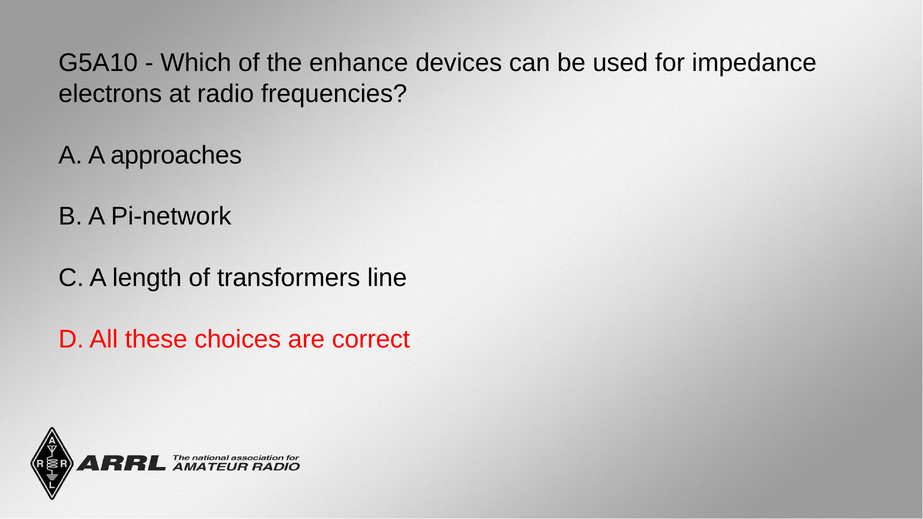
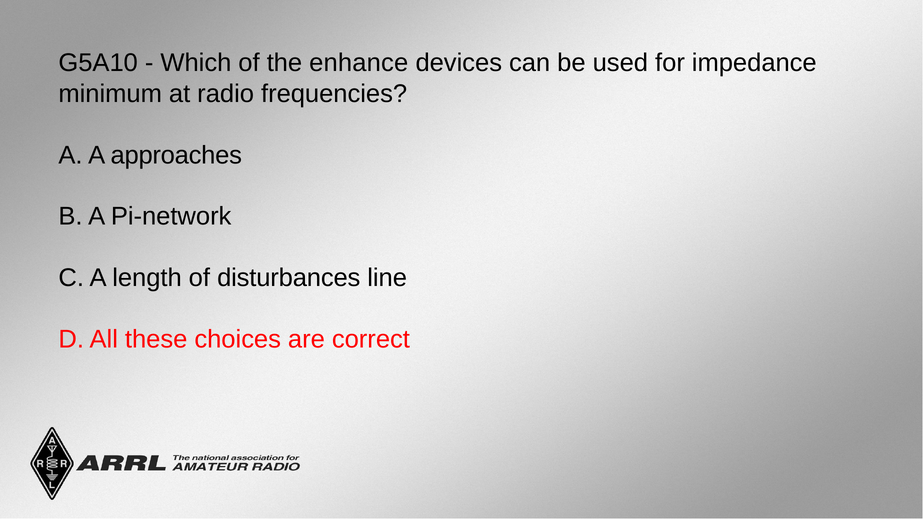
electrons: electrons -> minimum
transformers: transformers -> disturbances
